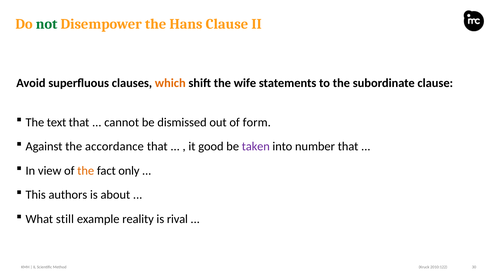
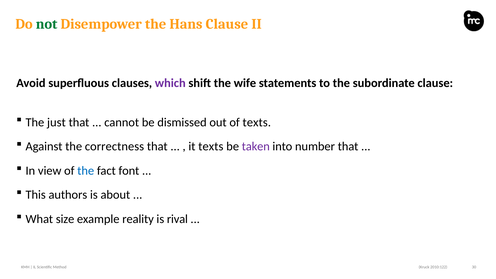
which colour: orange -> purple
text: text -> just
of form: form -> texts
accordance: accordance -> correctness
it good: good -> texts
the at (86, 171) colour: orange -> blue
only: only -> font
still: still -> size
